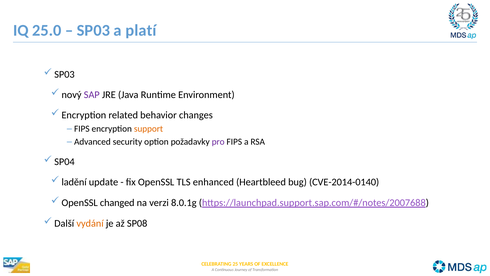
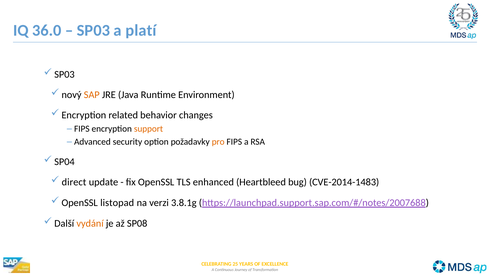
25.0: 25.0 -> 36.0
SAP colour: purple -> orange
pro colour: purple -> orange
ladění: ladění -> direct
CVE-2014-0140: CVE-2014-0140 -> CVE-2014-1483
changed: changed -> listopad
8.0.1g: 8.0.1g -> 3.8.1g
